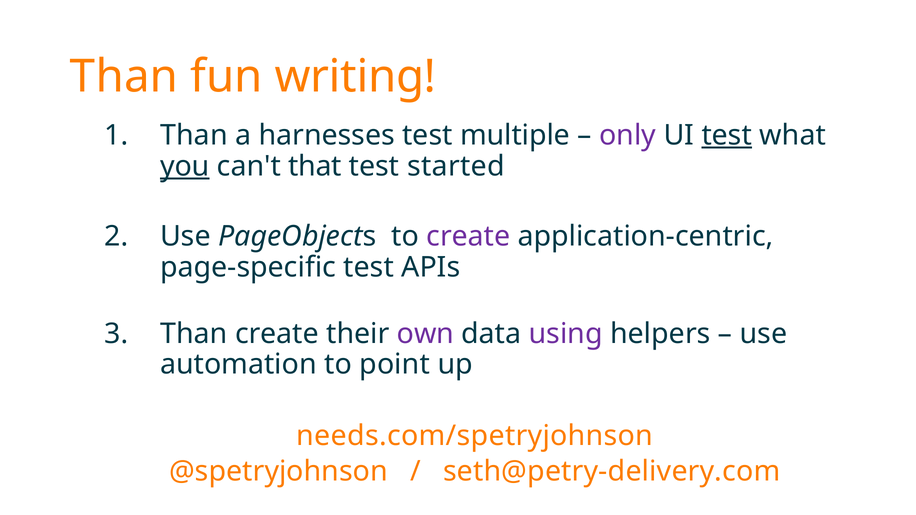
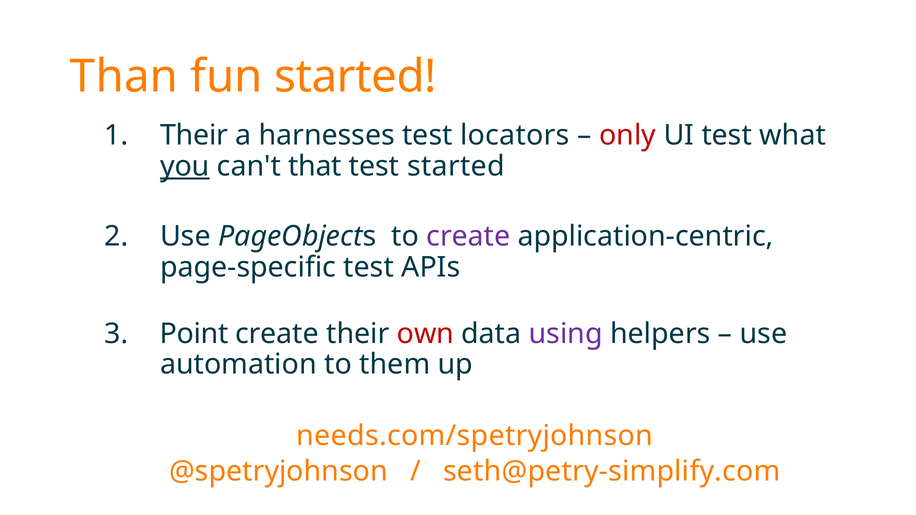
fun writing: writing -> started
Than at (194, 135): Than -> Their
multiple: multiple -> locators
only colour: purple -> red
test at (727, 135) underline: present -> none
Than at (194, 334): Than -> Point
own colour: purple -> red
point: point -> them
seth@petry-delivery.com: seth@petry-delivery.com -> seth@petry-simplify.com
